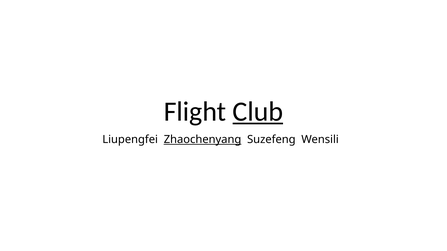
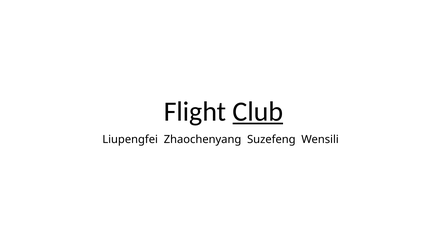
Zhaochenyang underline: present -> none
